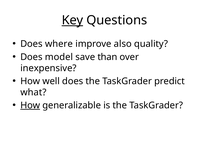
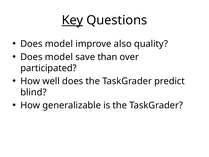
where at (59, 44): where -> model
inexpensive: inexpensive -> participated
what: what -> blind
How at (30, 105) underline: present -> none
